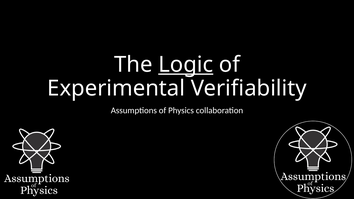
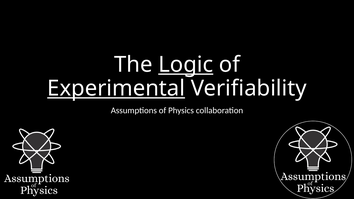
Experimental underline: none -> present
